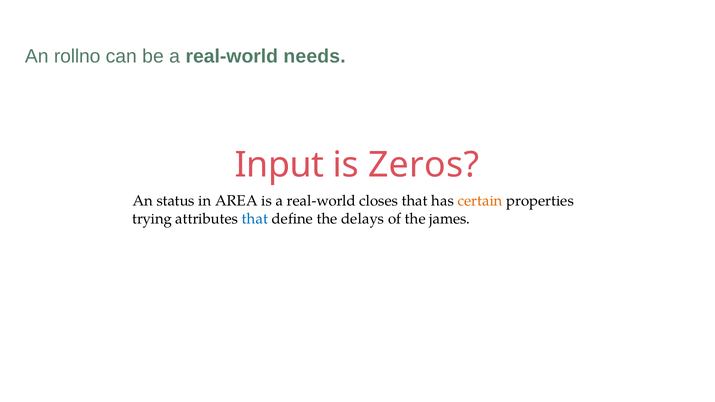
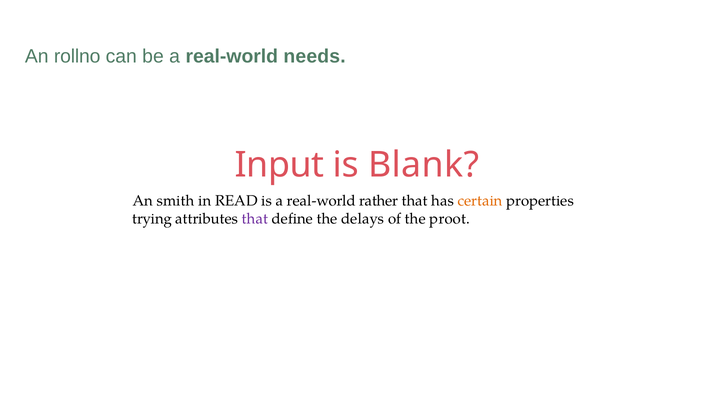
Zeros: Zeros -> Blank
status: status -> smith
AREA: AREA -> READ
closes: closes -> rather
that at (255, 219) colour: blue -> purple
james: james -> proot
